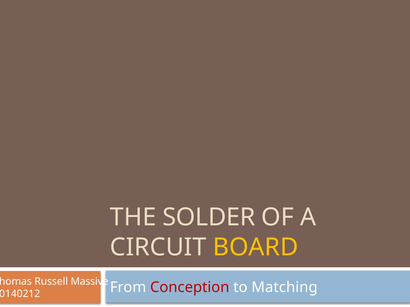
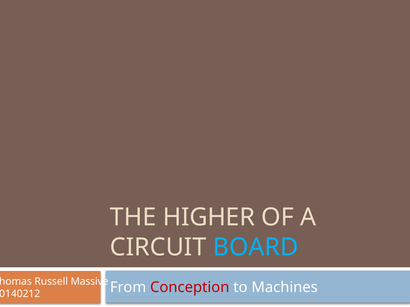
SOLDER: SOLDER -> HIGHER
BOARD colour: yellow -> light blue
Matching: Matching -> Machines
